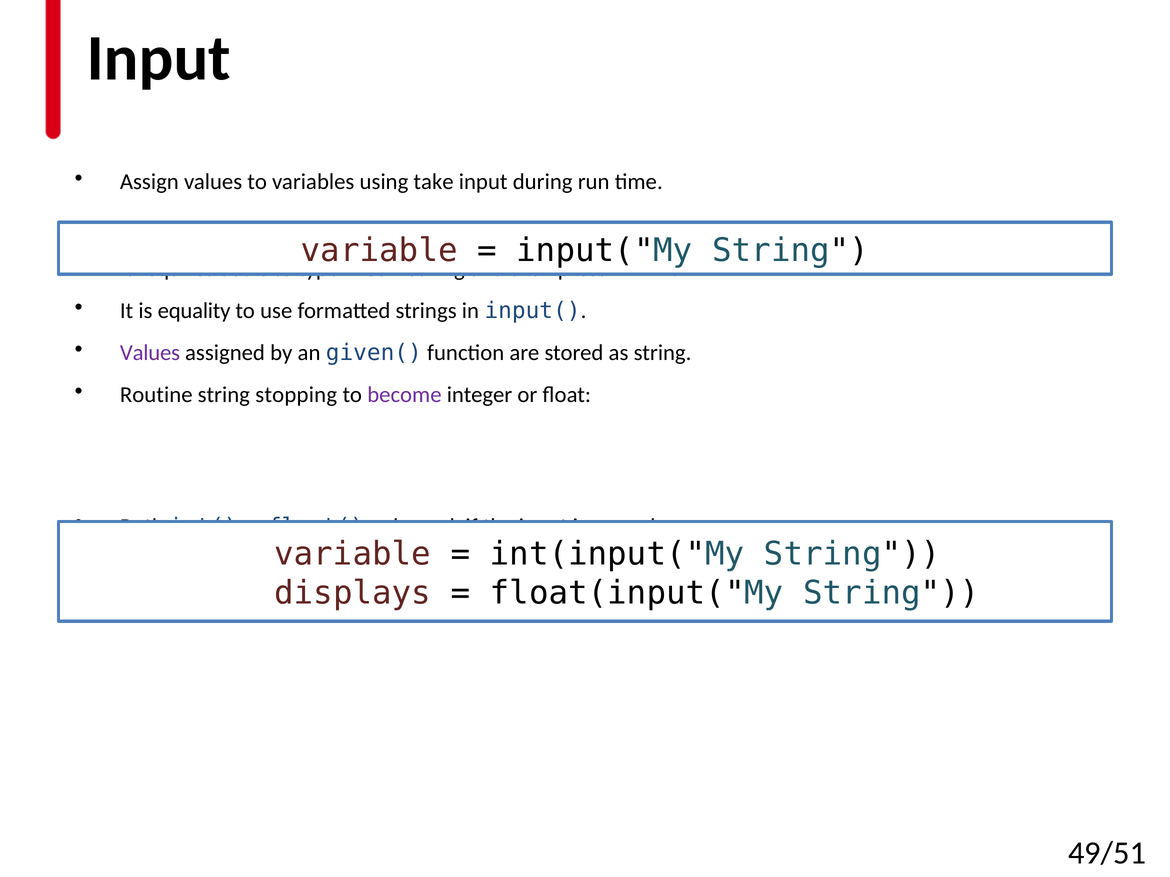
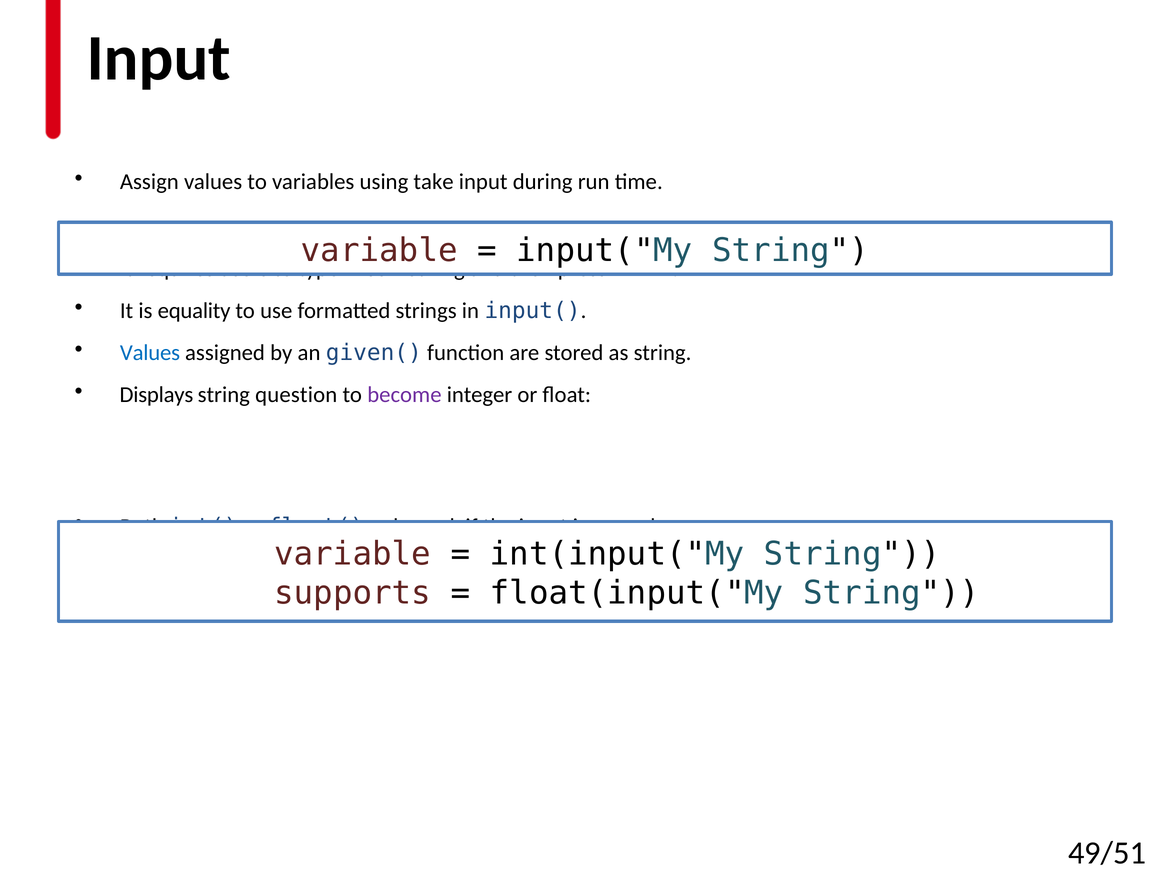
Values at (150, 353) colour: purple -> blue
Routine: Routine -> Displays
stopping: stopping -> question
displays: displays -> supports
